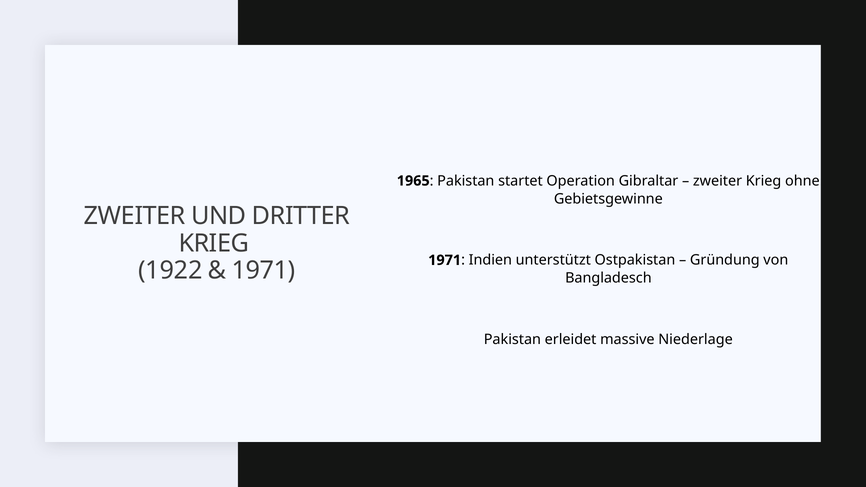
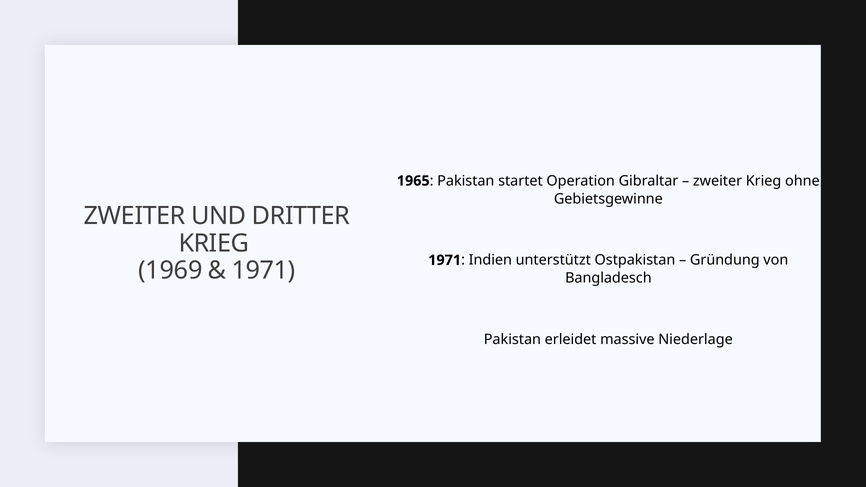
1922: 1922 -> 1969
